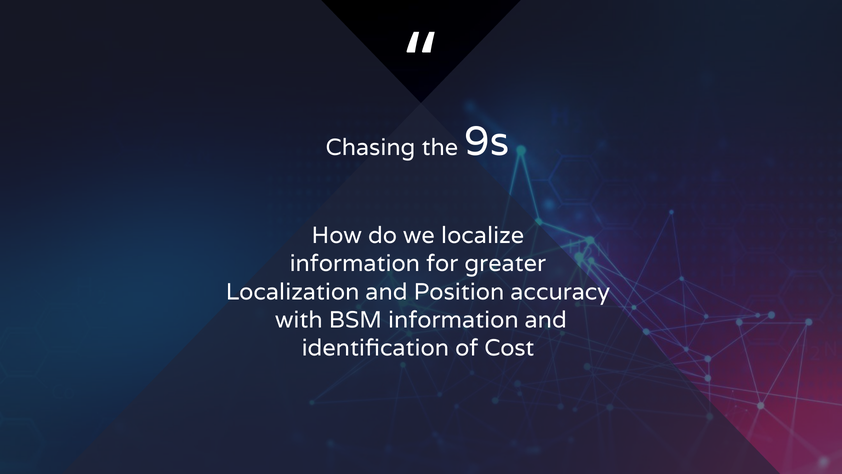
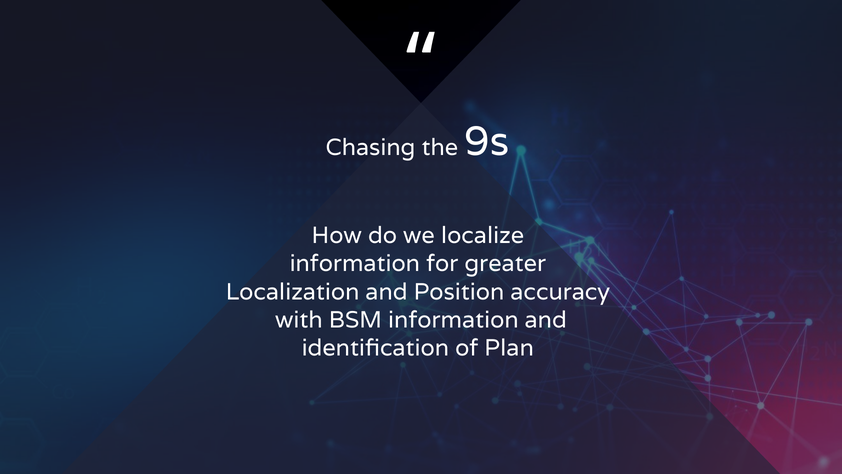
Cost: Cost -> Plan
